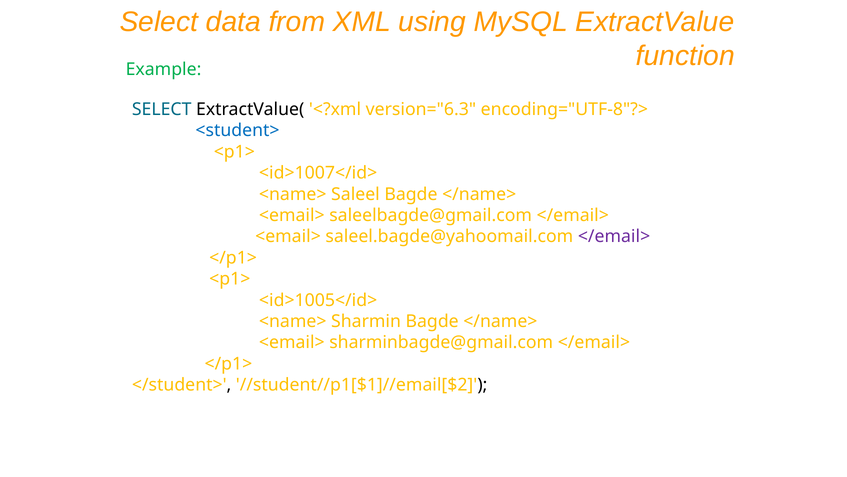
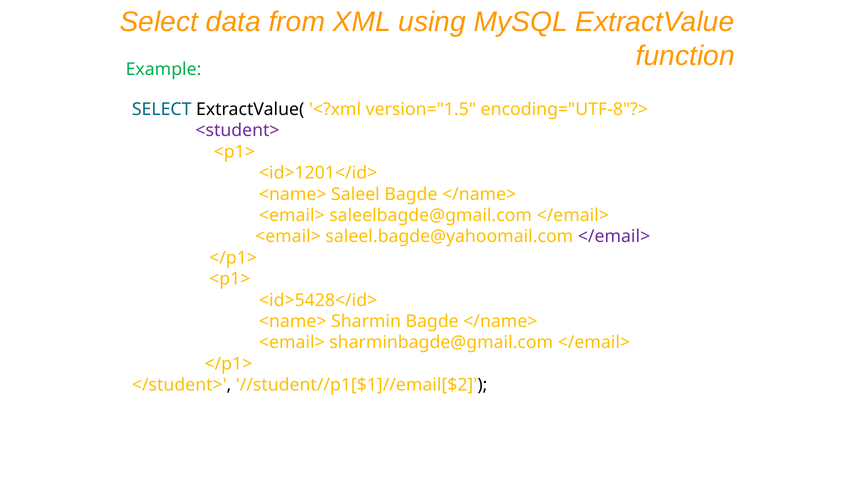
version="6.3: version="6.3 -> version="1.5
<student> colour: blue -> purple
<id>1007</id>: <id>1007</id> -> <id>1201</id>
<id>1005</id>: <id>1005</id> -> <id>5428</id>
